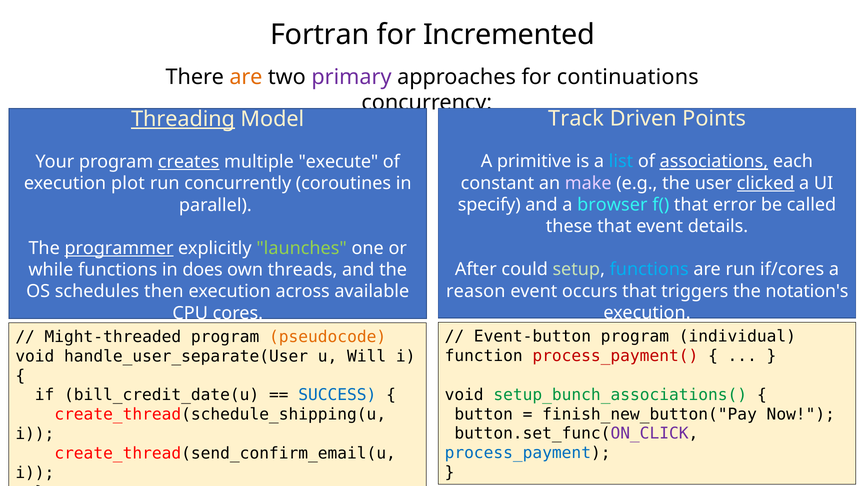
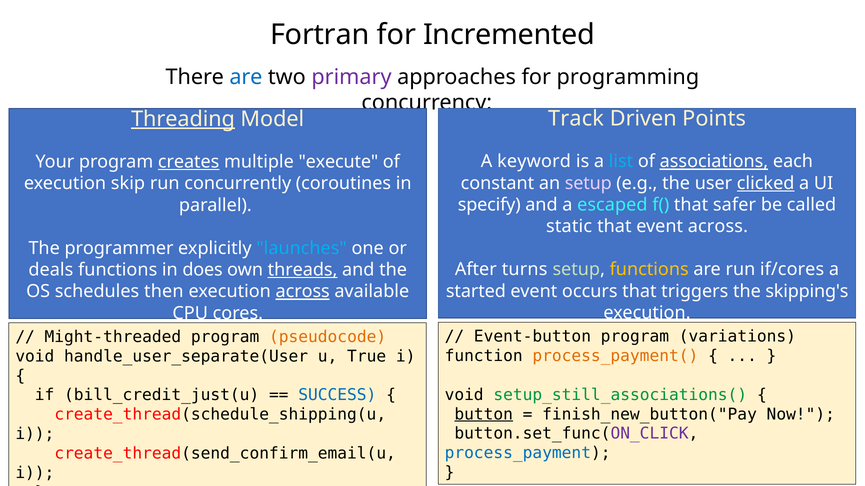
are at (246, 77) colour: orange -> blue
continuations: continuations -> programming
primitive: primitive -> keyword
an make: make -> setup
plot: plot -> skip
browser: browser -> escaped
error: error -> safer
these: these -> static
event details: details -> across
programmer underline: present -> none
launches colour: light green -> light blue
could: could -> turns
functions at (649, 270) colour: light blue -> yellow
while: while -> deals
threads underline: none -> present
reason: reason -> started
notation's: notation's -> skipping's
across at (303, 292) underline: none -> present
individual: individual -> variations
process_payment( colour: red -> orange
Will: Will -> True
setup_bunch_associations(: setup_bunch_associations( -> setup_still_associations(
bill_credit_date(u: bill_credit_date(u -> bill_credit_just(u
button underline: none -> present
